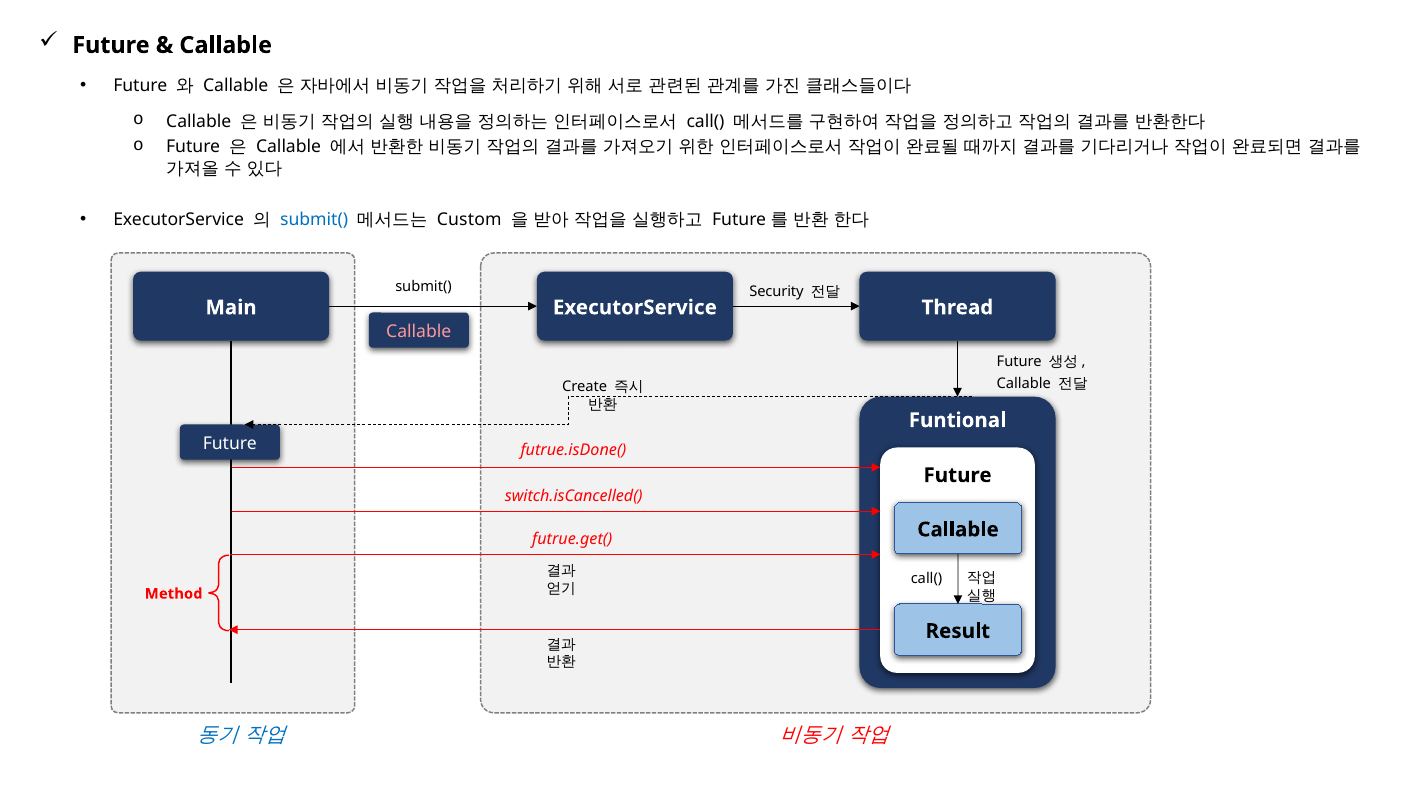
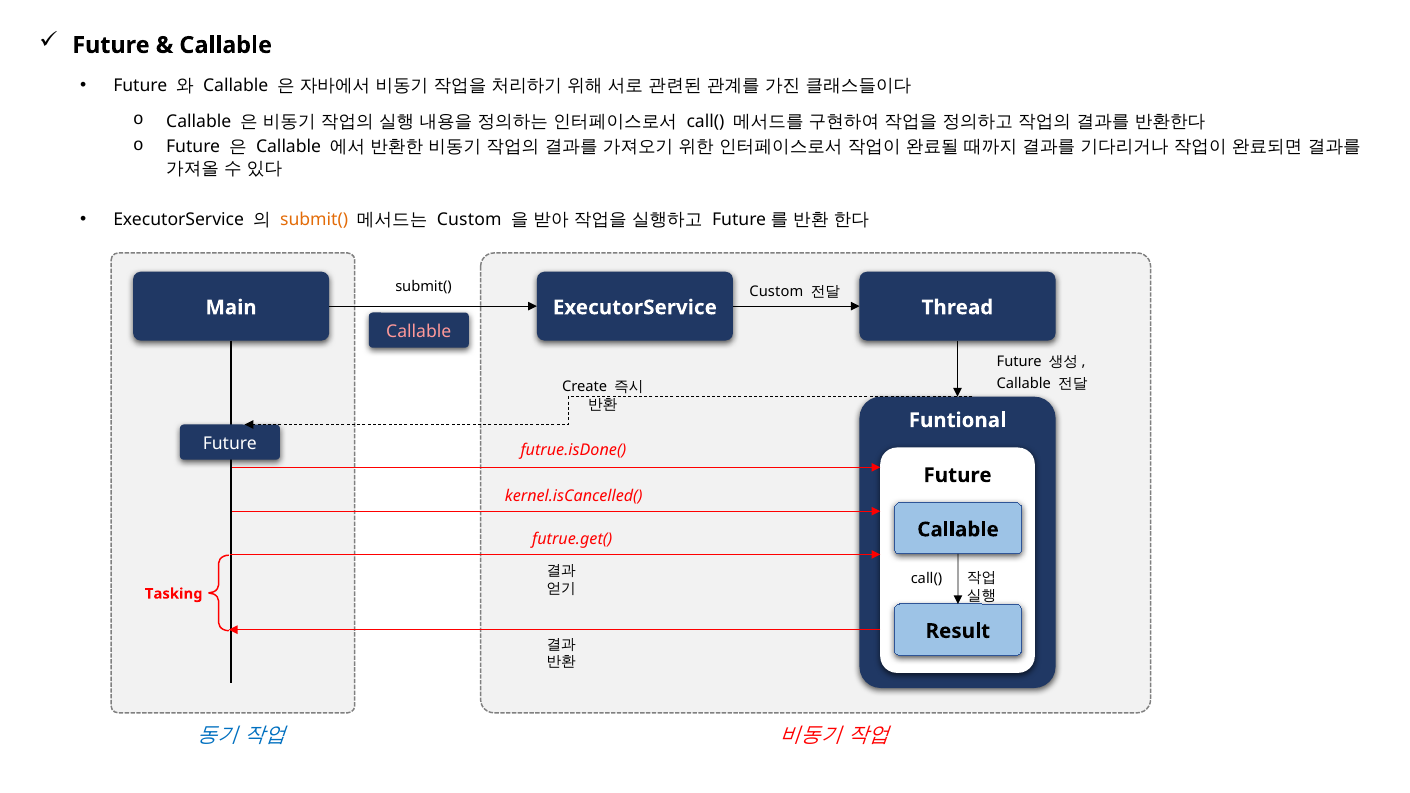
submit( at (314, 219) colour: blue -> orange
Security at (776, 292): Security -> Custom
switch.isCancelled(: switch.isCancelled( -> kernel.isCancelled(
Method: Method -> Tasking
